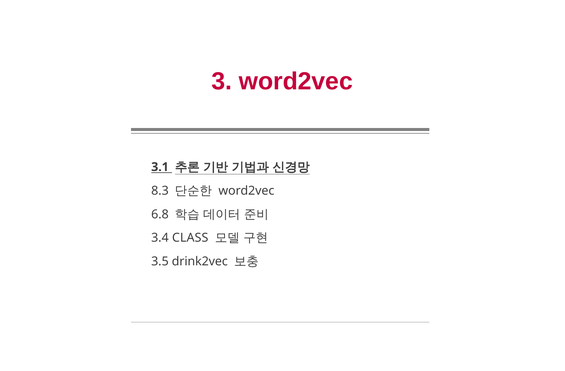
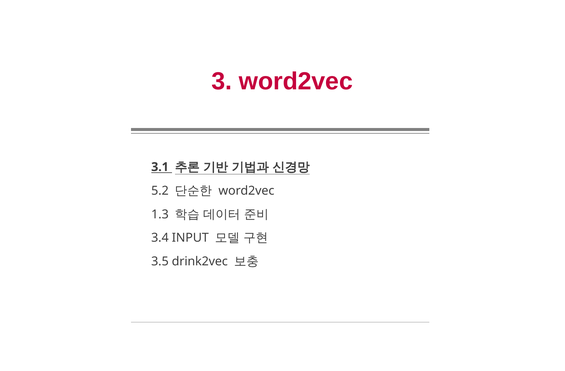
8.3: 8.3 -> 5.2
6.8: 6.8 -> 1.3
CLASS: CLASS -> INPUT
